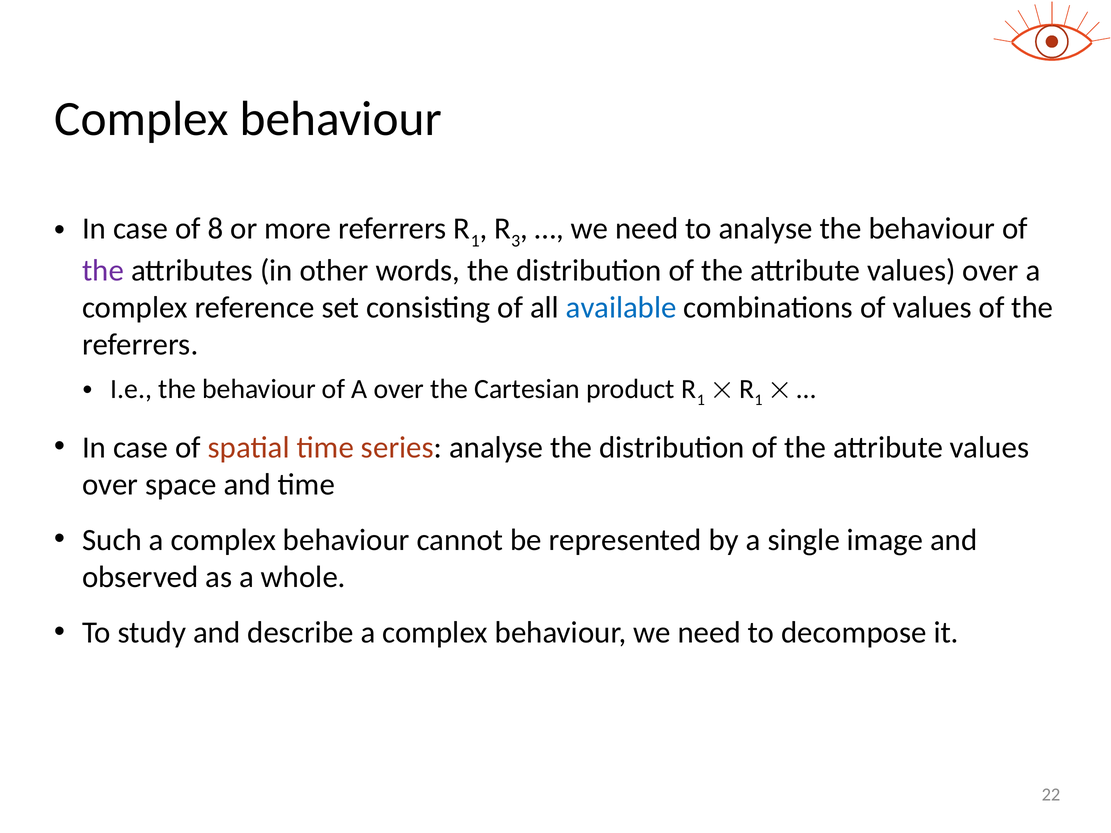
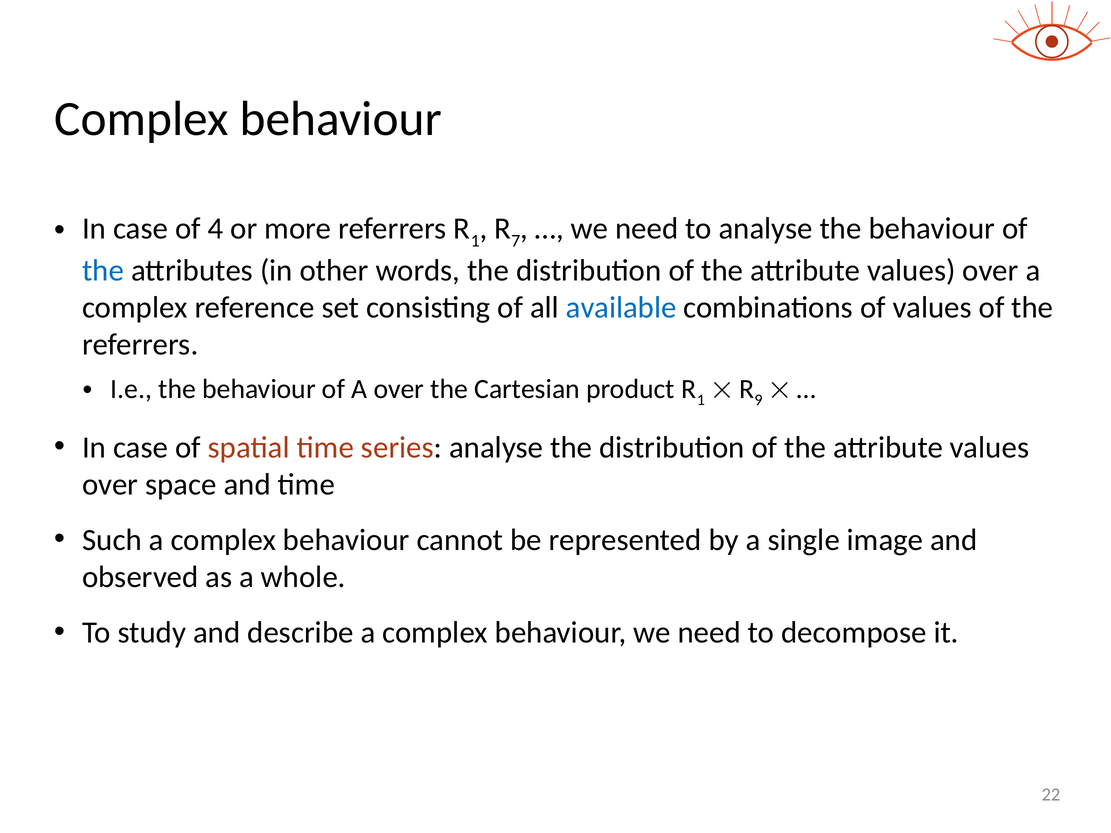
8: 8 -> 4
3: 3 -> 7
the at (103, 271) colour: purple -> blue
1 at (758, 400): 1 -> 9
